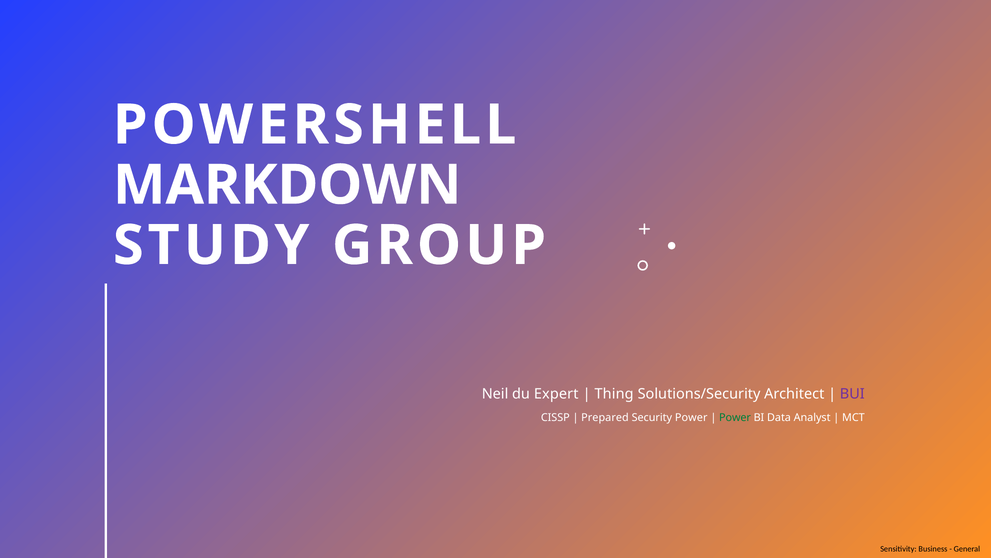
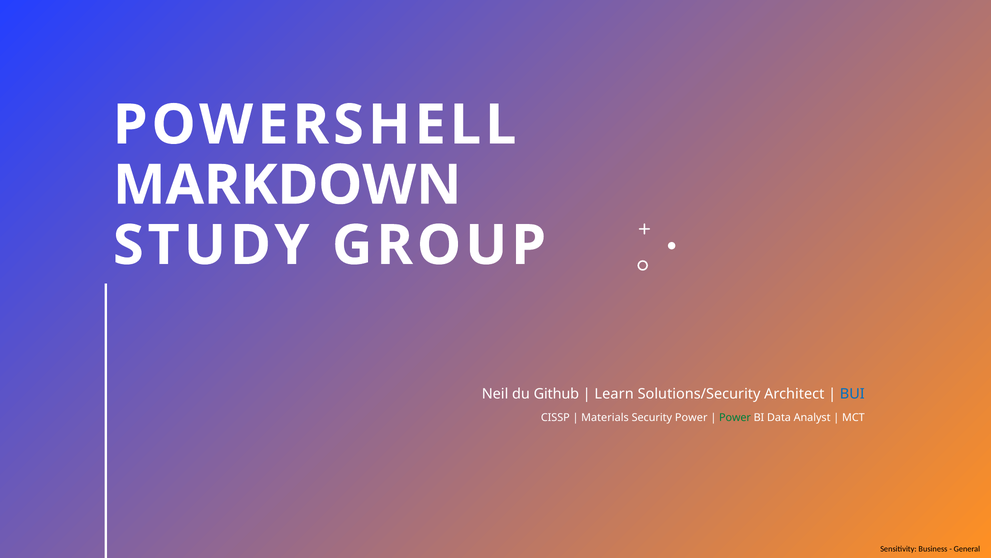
Expert: Expert -> Github
Thing: Thing -> Learn
BUI colour: purple -> blue
Prepared: Prepared -> Materials
